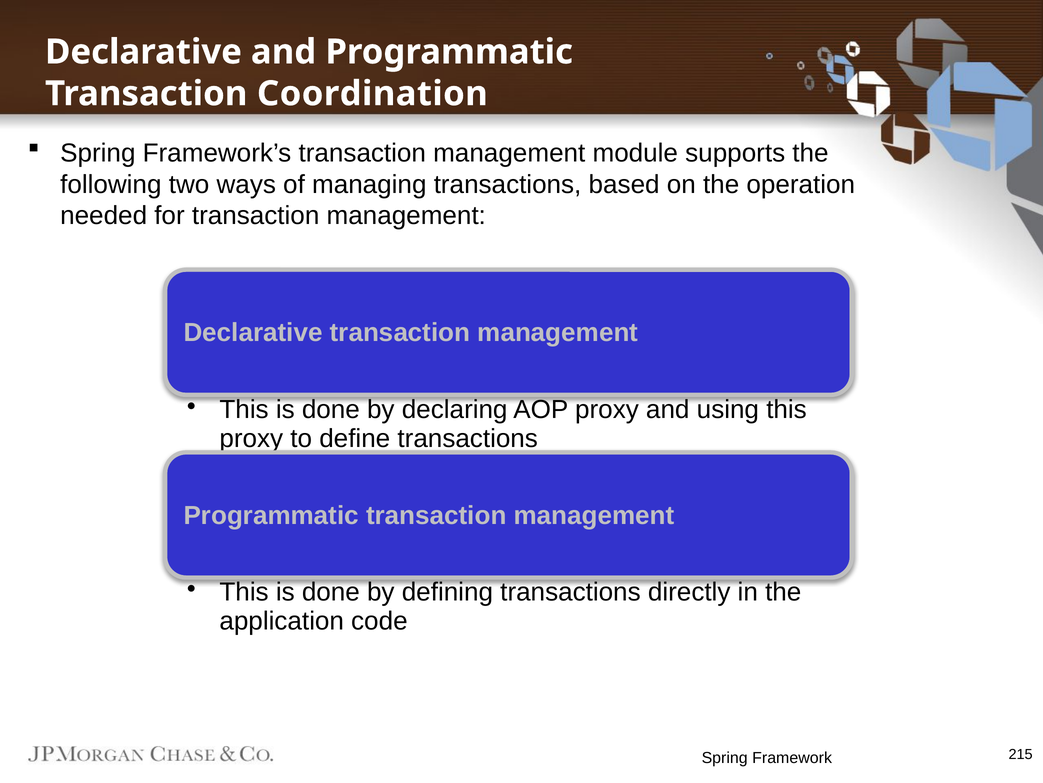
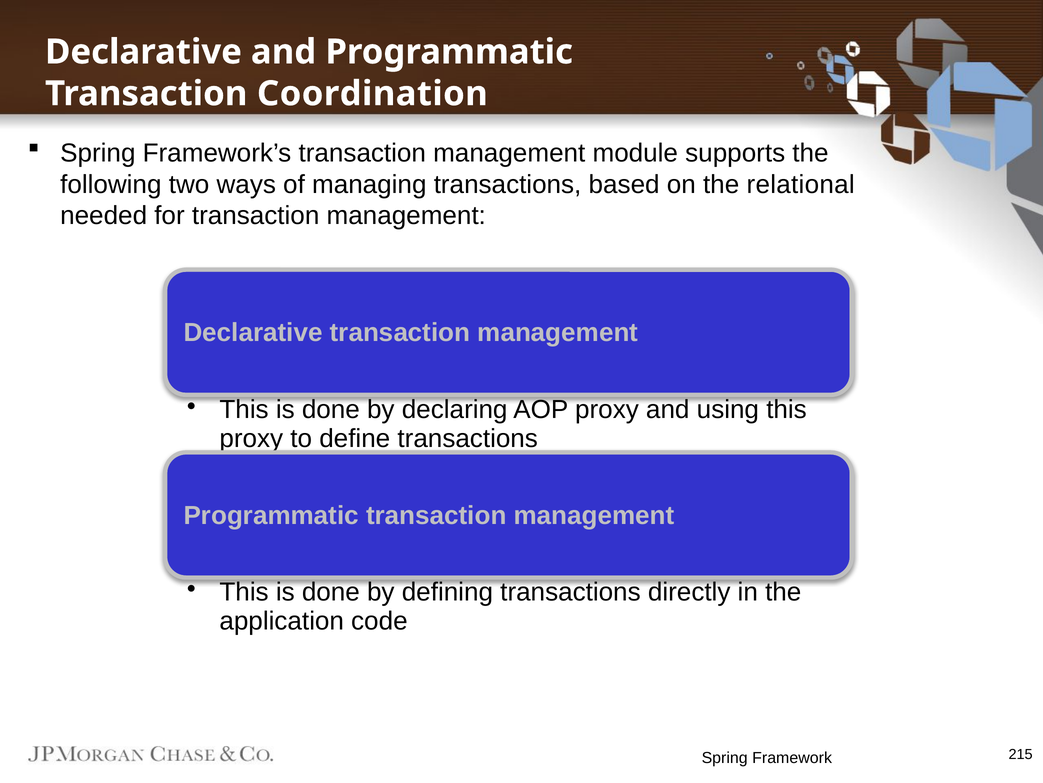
operation: operation -> relational
